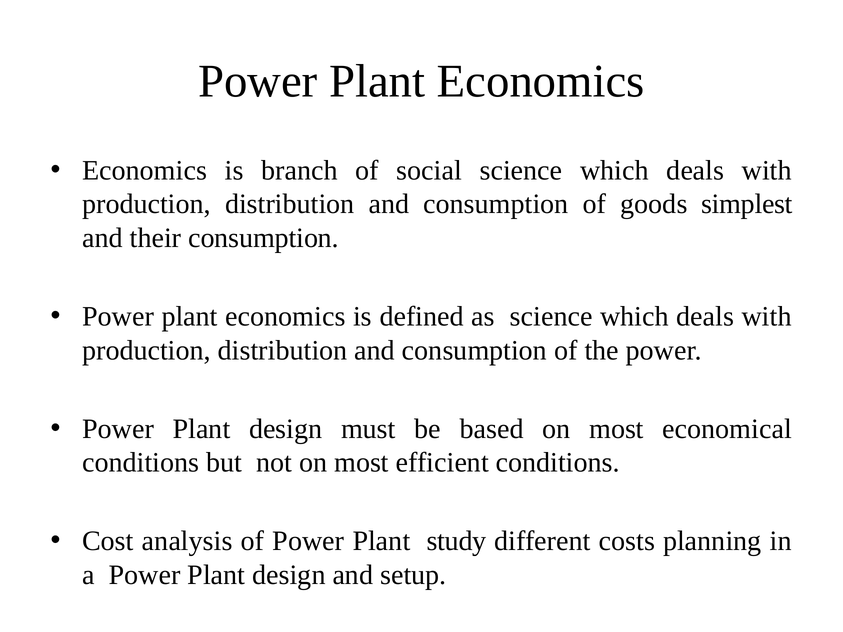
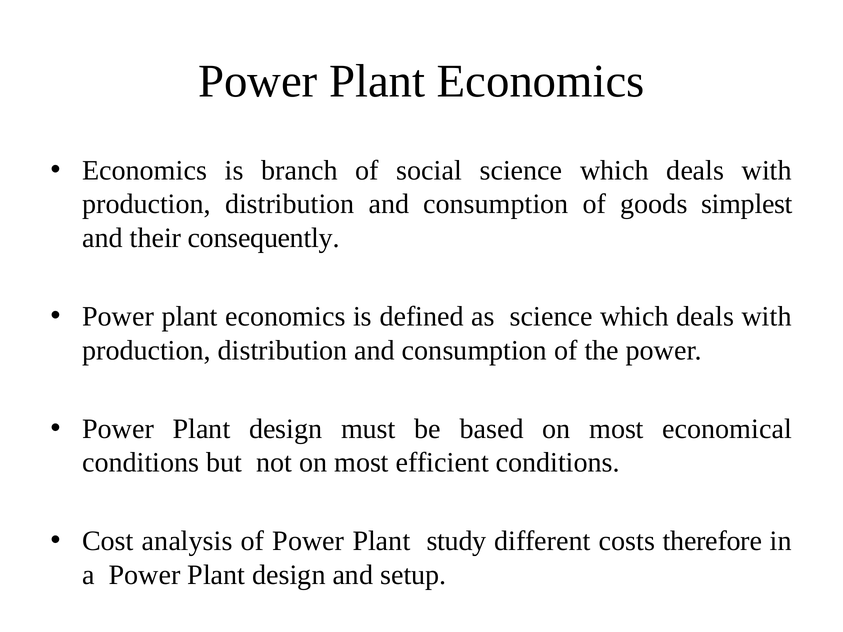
their consumption: consumption -> consequently
planning: planning -> therefore
